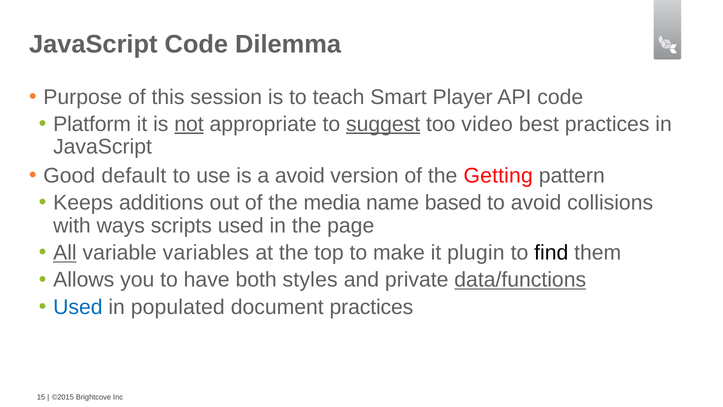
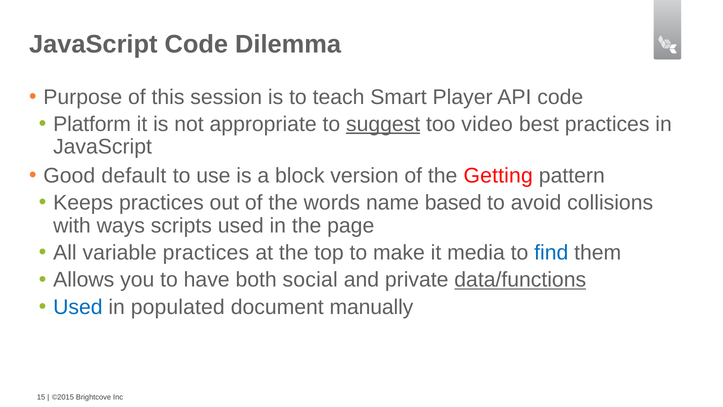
not underline: present -> none
a avoid: avoid -> block
Keeps additions: additions -> practices
media: media -> words
All underline: present -> none
variable variables: variables -> practices
plugin: plugin -> media
find colour: black -> blue
styles: styles -> social
document practices: practices -> manually
